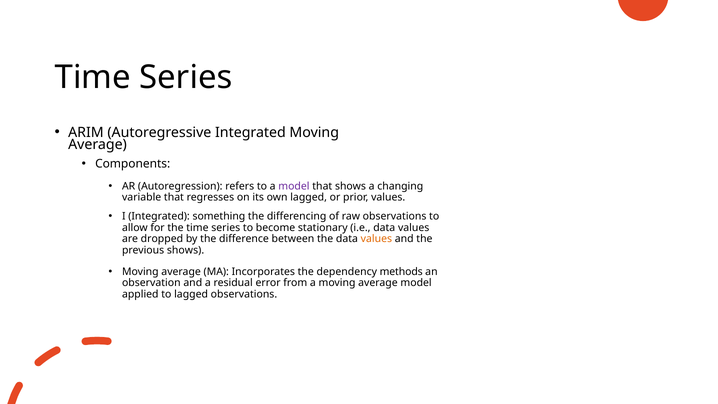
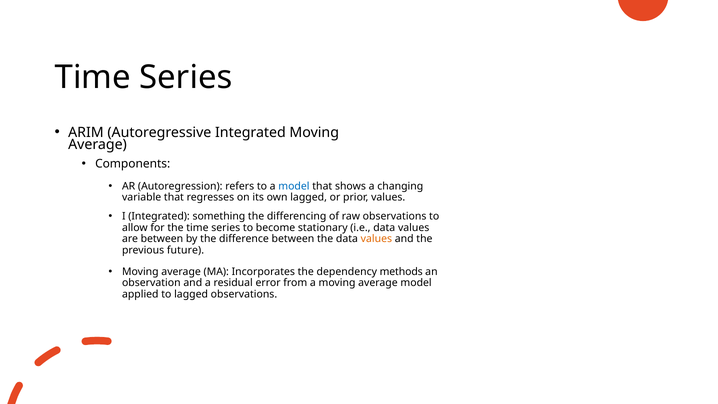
model at (294, 186) colour: purple -> blue
are dropped: dropped -> between
previous shows: shows -> future
